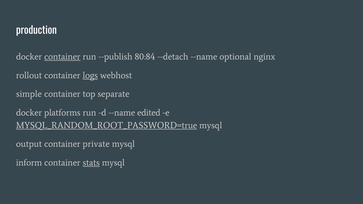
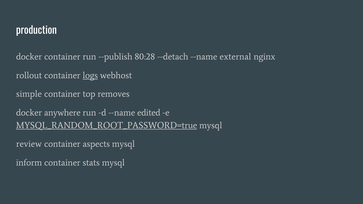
container at (62, 57) underline: present -> none
80:84: 80:84 -> 80:28
optional: optional -> external
separate: separate -> removes
platforms: platforms -> anywhere
output: output -> review
private: private -> aspects
stats underline: present -> none
